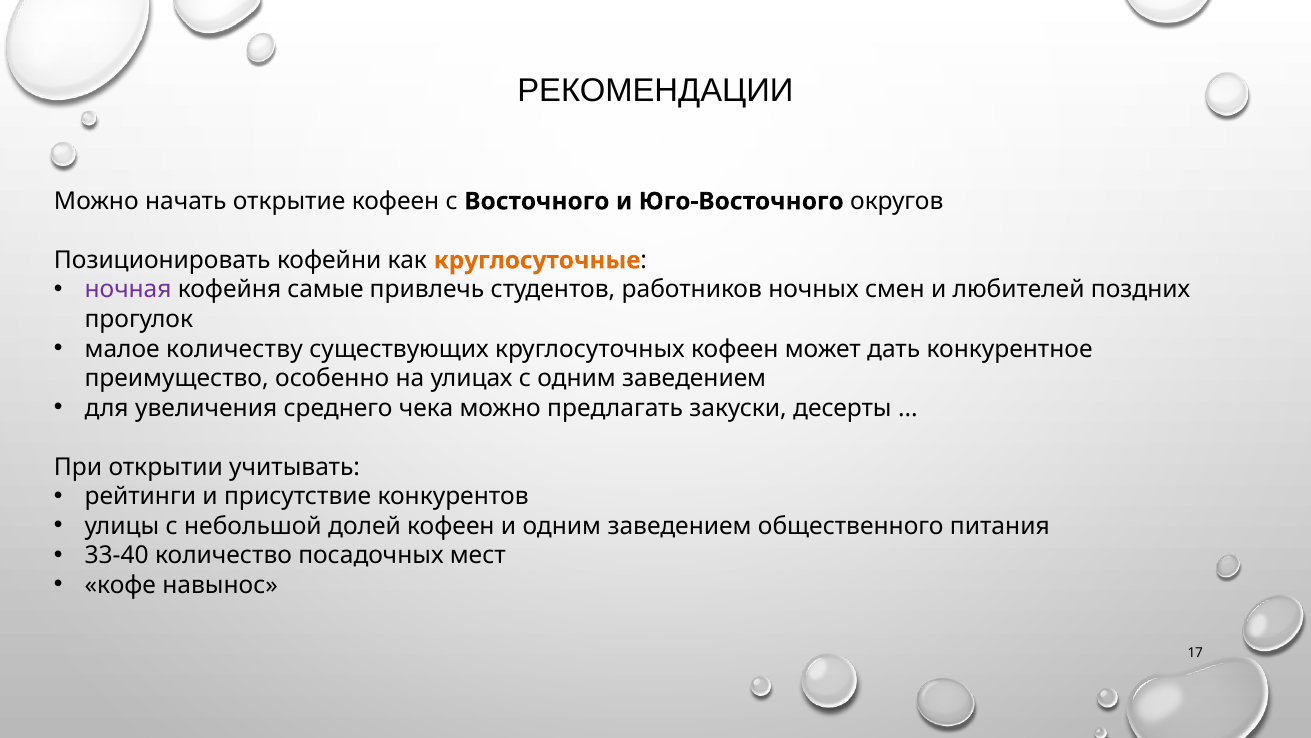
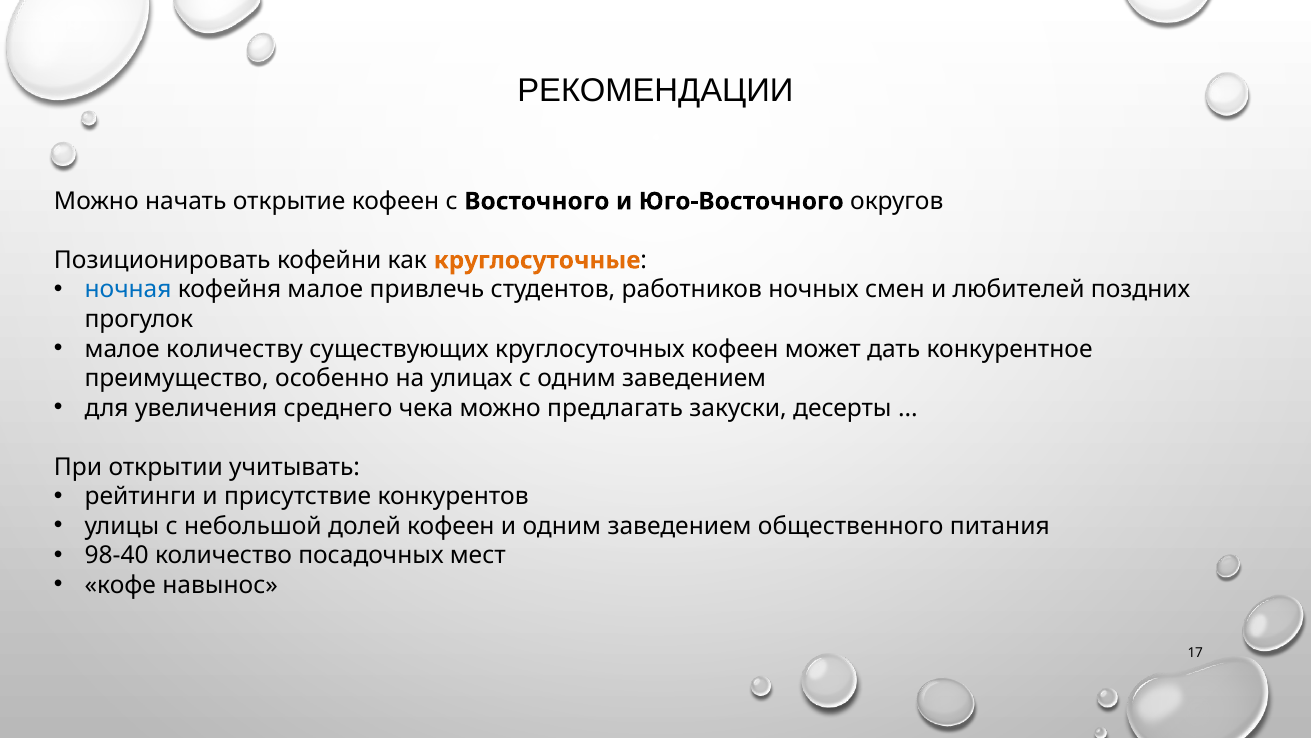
ночная colour: purple -> blue
кофейня самые: самые -> малое
33-40: 33-40 -> 98-40
